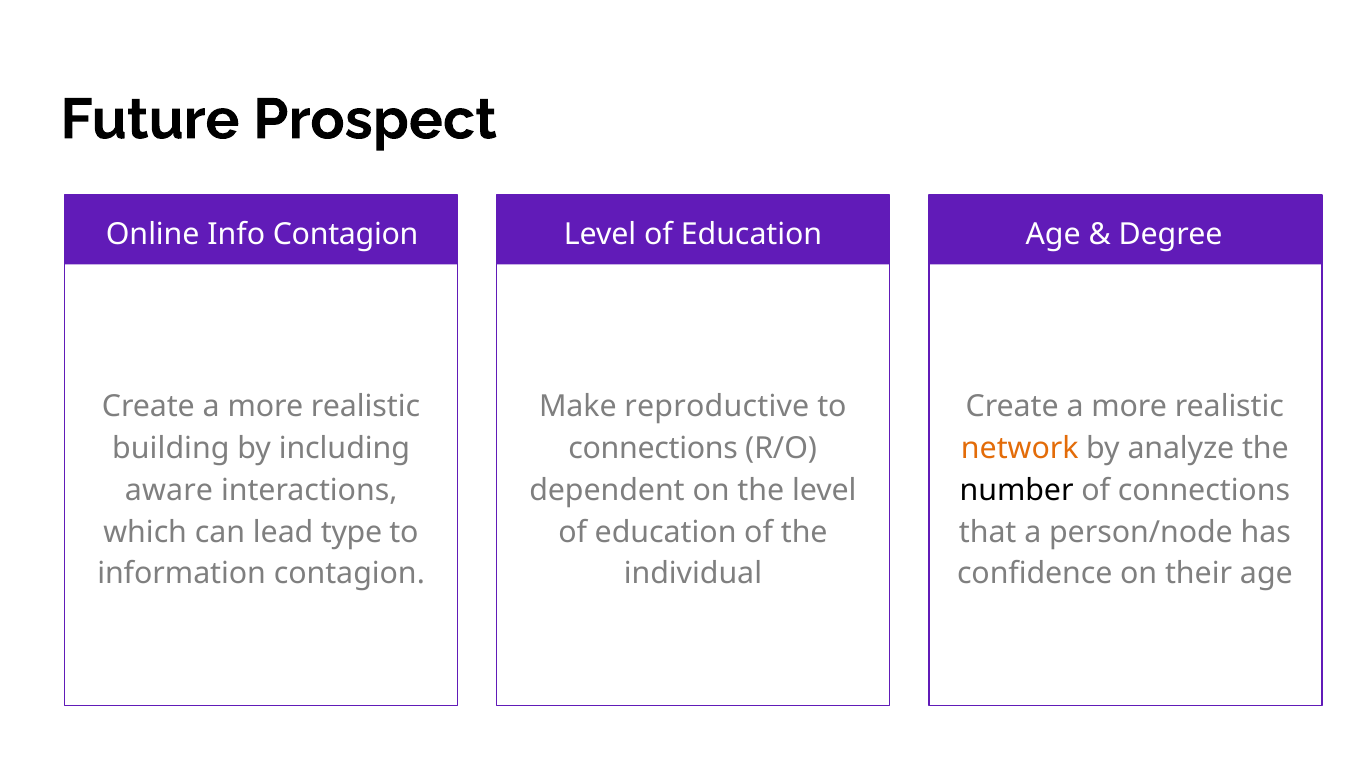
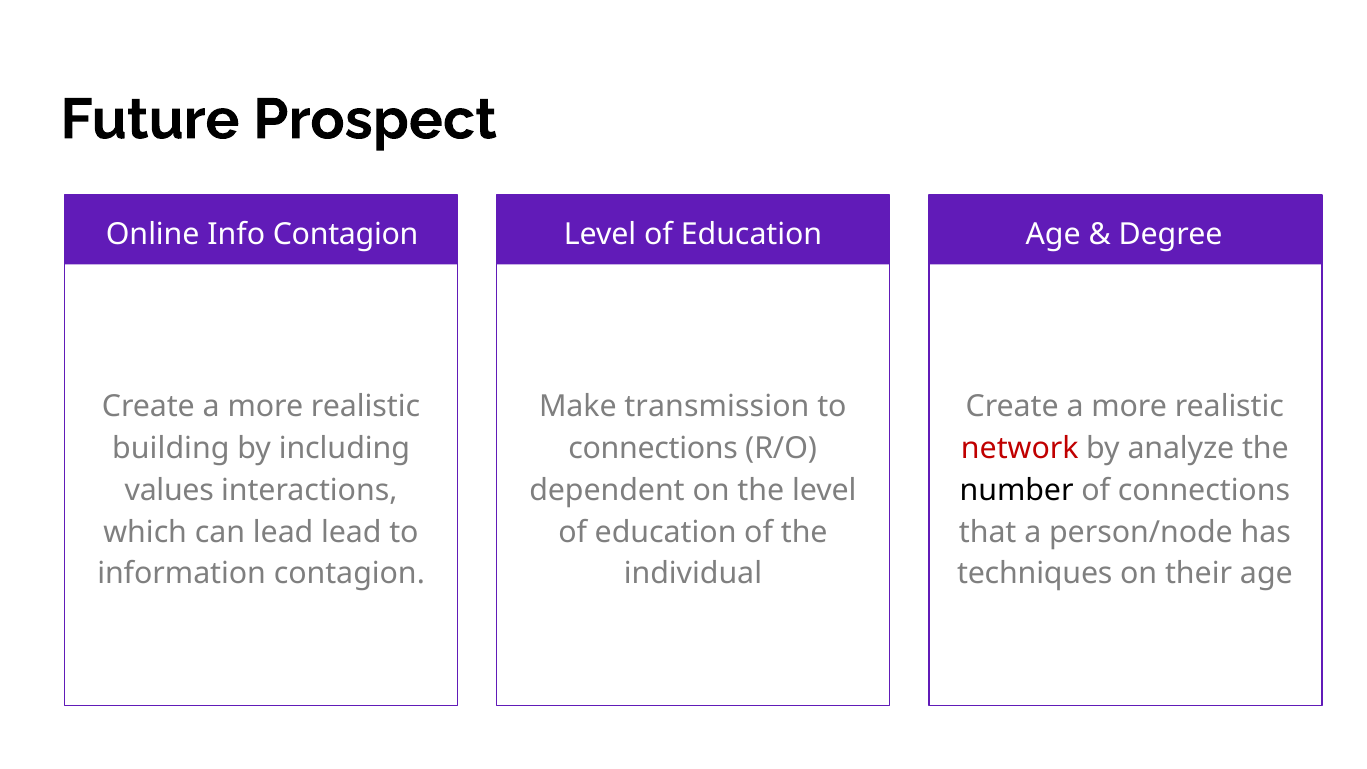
reproductive: reproductive -> transmission
network colour: orange -> red
aware: aware -> values
lead type: type -> lead
confidence: confidence -> techniques
